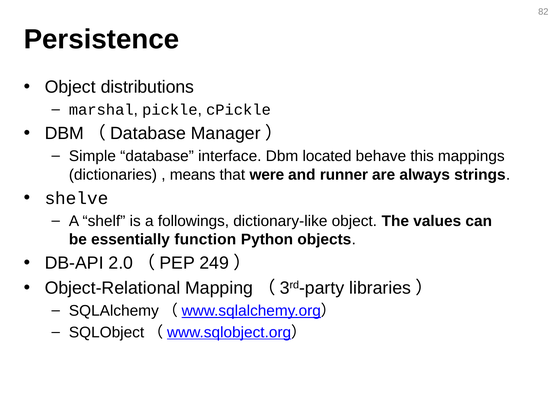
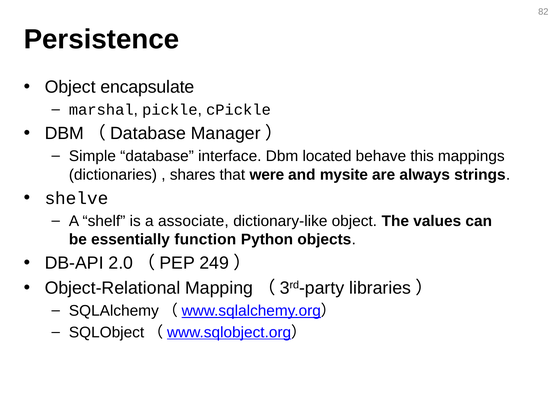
distributions: distributions -> encapsulate
means: means -> shares
runner: runner -> mysite
followings: followings -> associate
